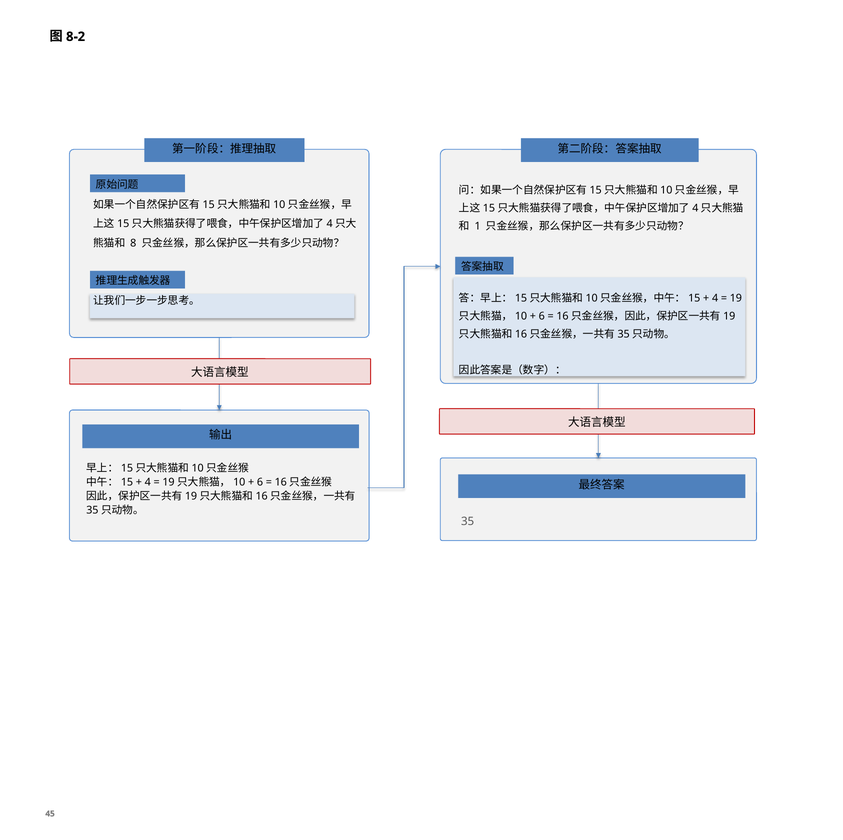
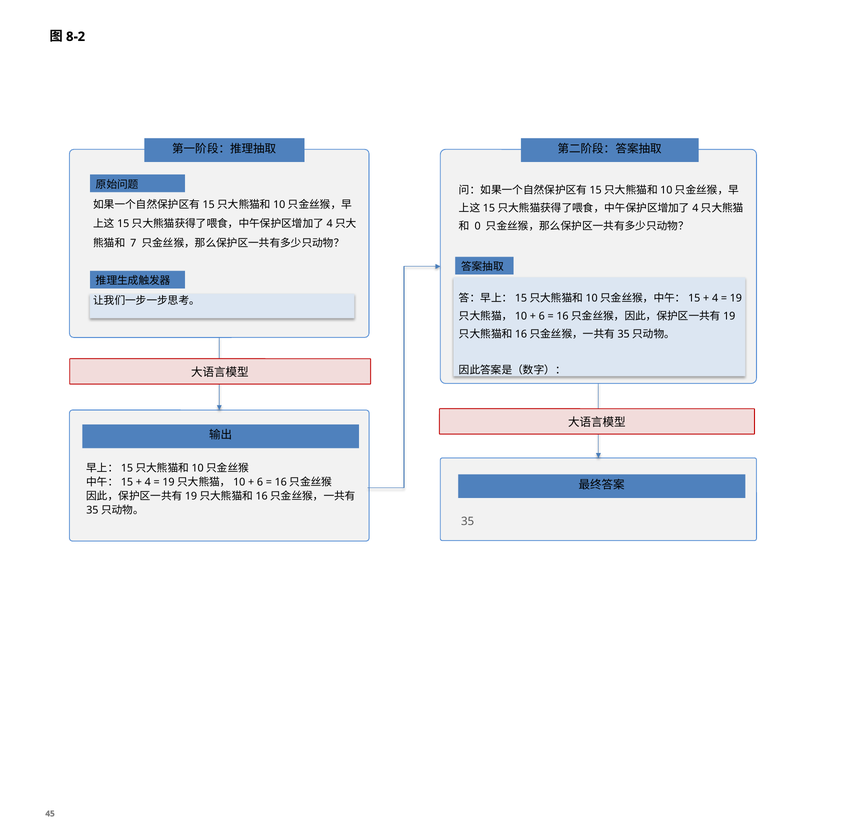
1: 1 -> 0
8: 8 -> 7
